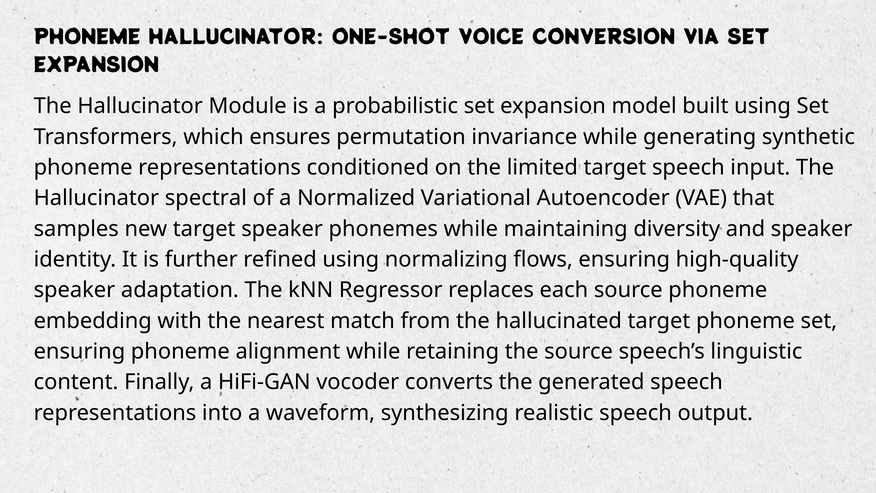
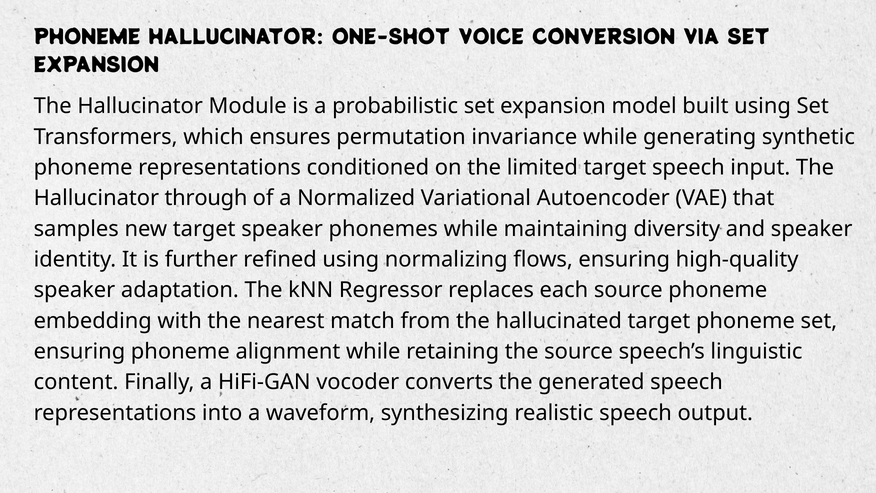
spectral: spectral -> through
